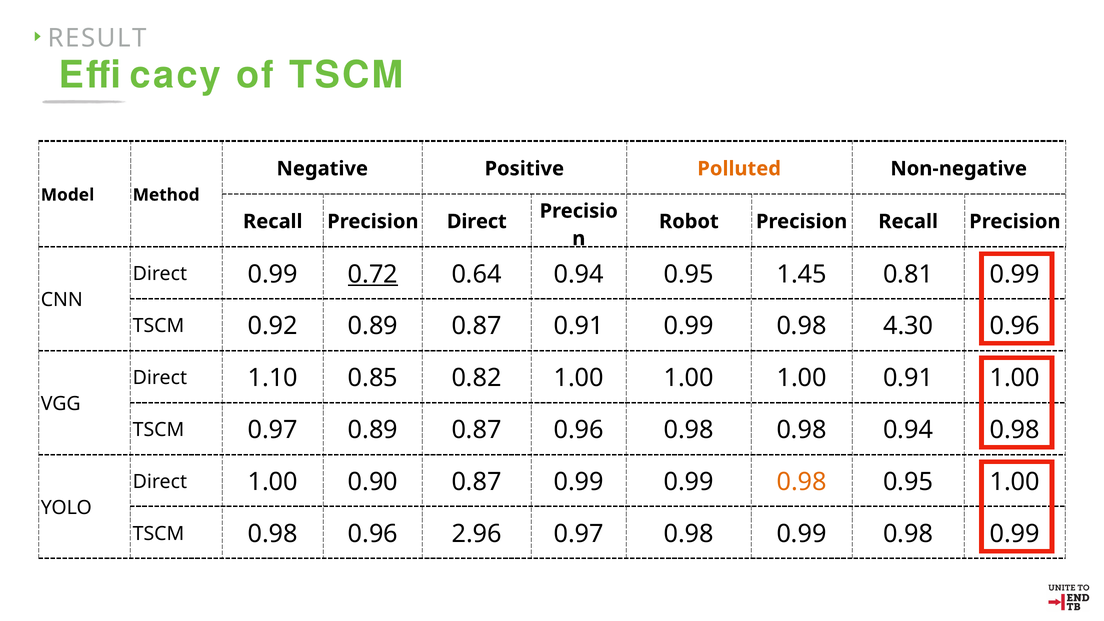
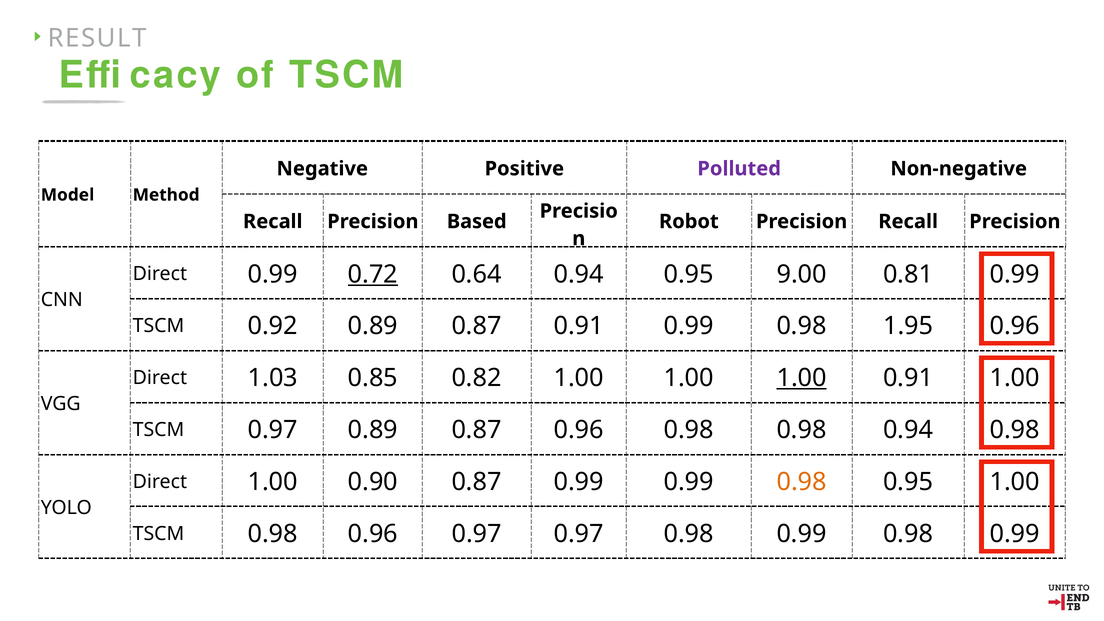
Polluted colour: orange -> purple
Precision Direct: Direct -> Based
1.45: 1.45 -> 9.00
4.30: 4.30 -> 1.95
1.10: 1.10 -> 1.03
1.00 at (802, 378) underline: none -> present
0.96 2.96: 2.96 -> 0.97
